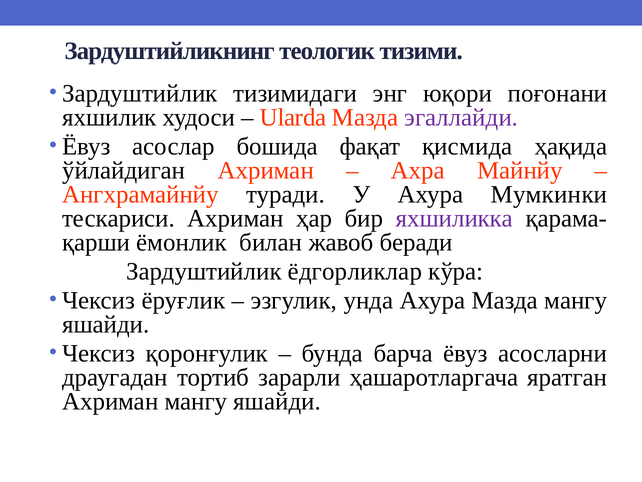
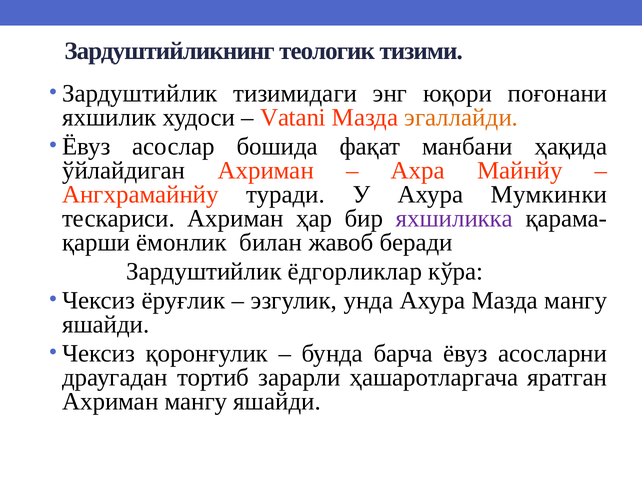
Ularda: Ularda -> Vatani
эгаллайди colour: purple -> orange
қисмида: қисмида -> манбани
